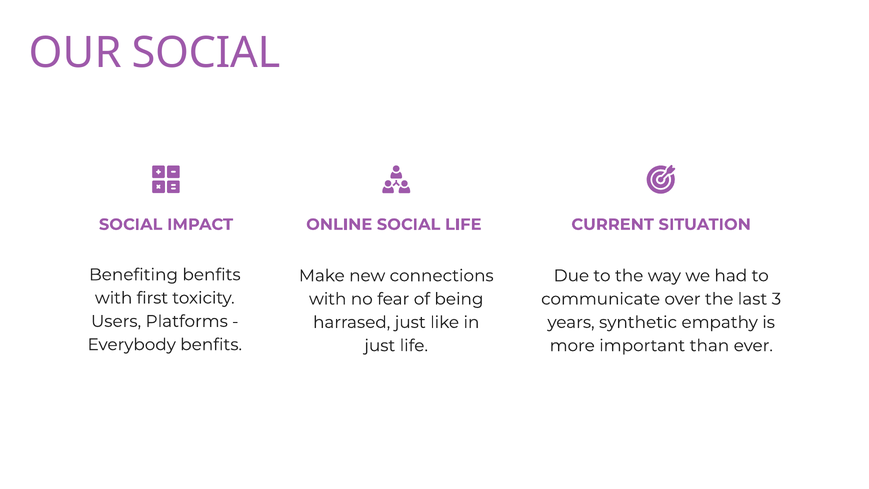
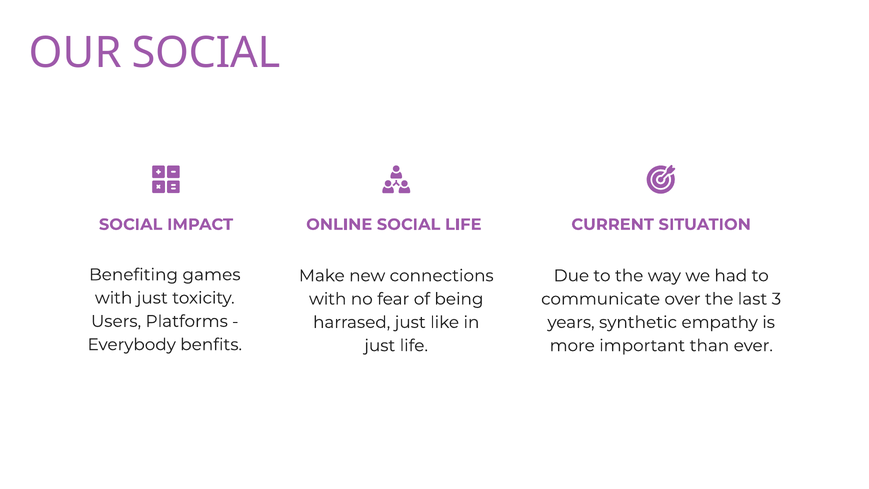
Benefiting benfits: benfits -> games
with first: first -> just
